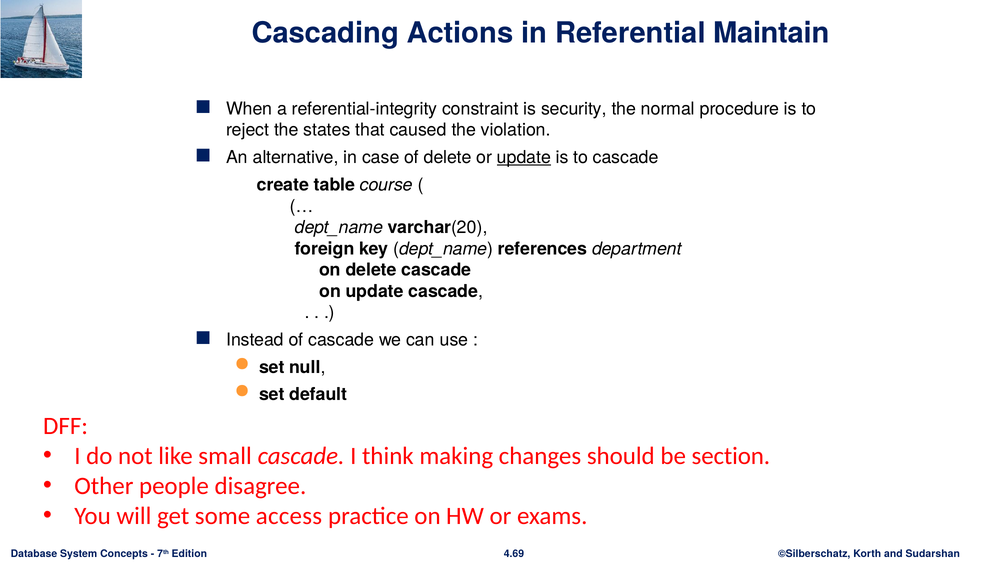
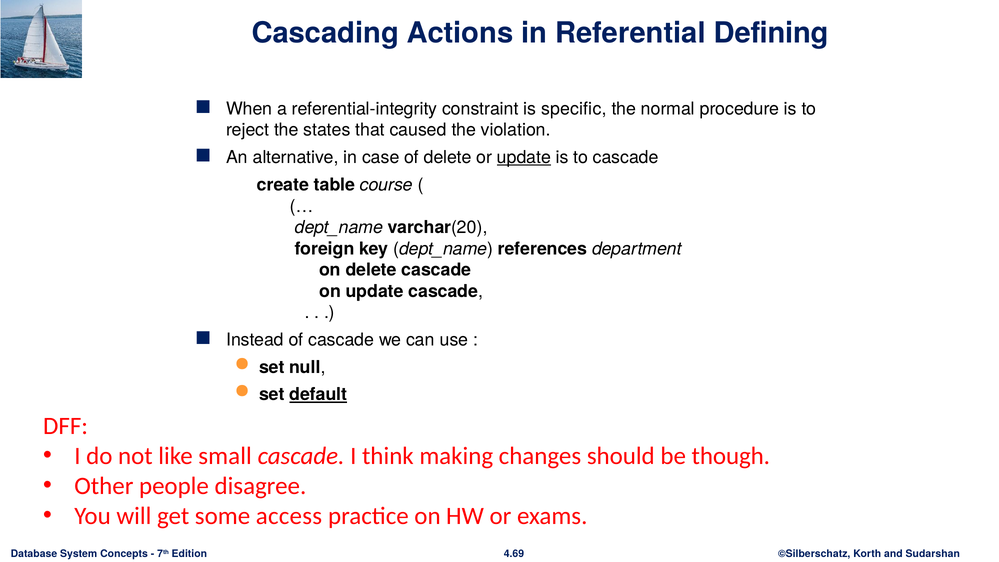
Maintain: Maintain -> Defining
security: security -> specific
default underline: none -> present
section: section -> though
